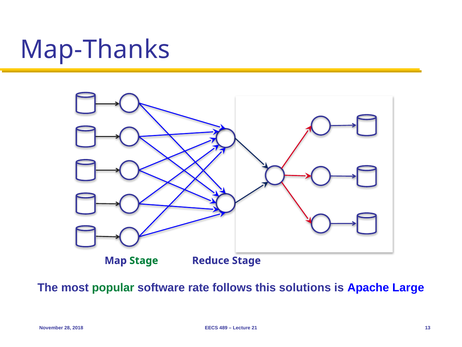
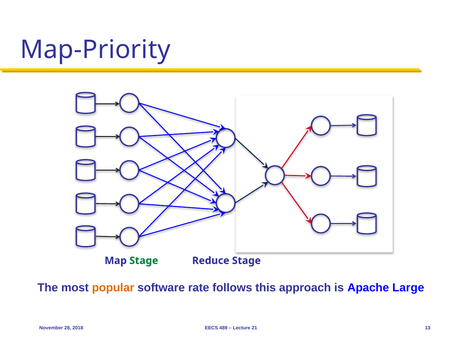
Map-Thanks: Map-Thanks -> Map-Priority
popular colour: green -> orange
solutions: solutions -> approach
